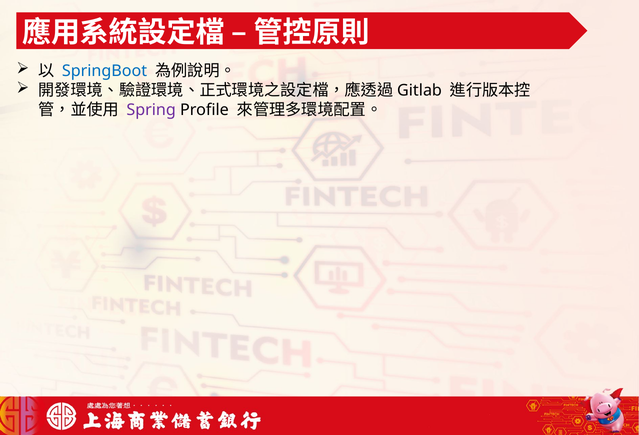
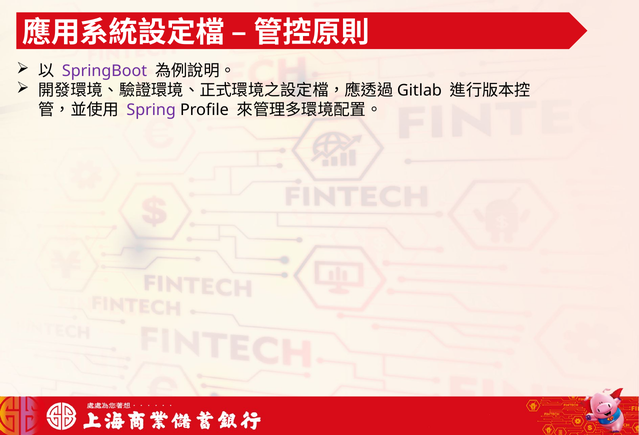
SpringBoot colour: blue -> purple
